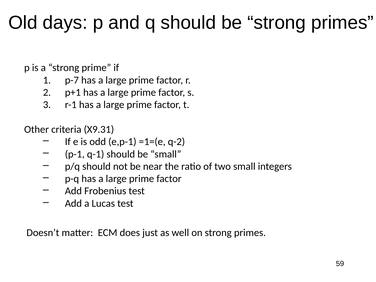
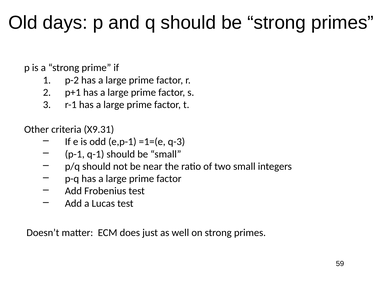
p-7: p-7 -> p-2
q-2: q-2 -> q-3
